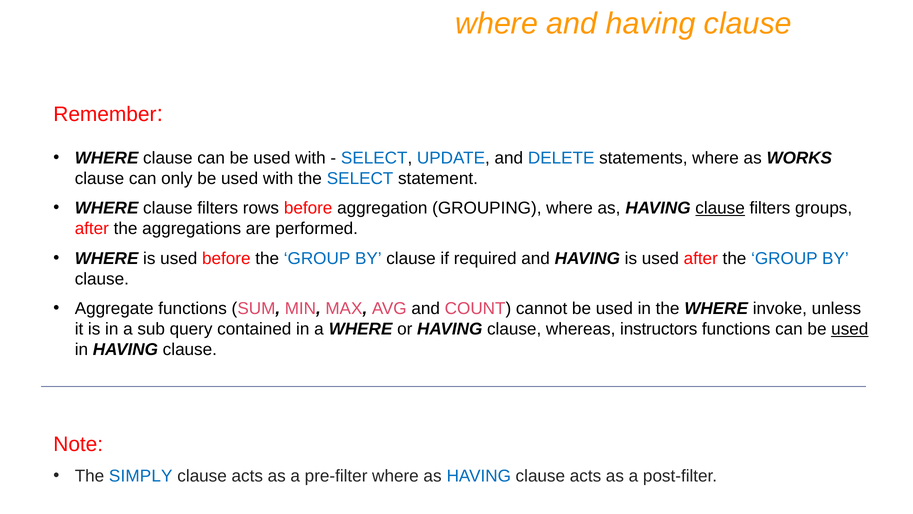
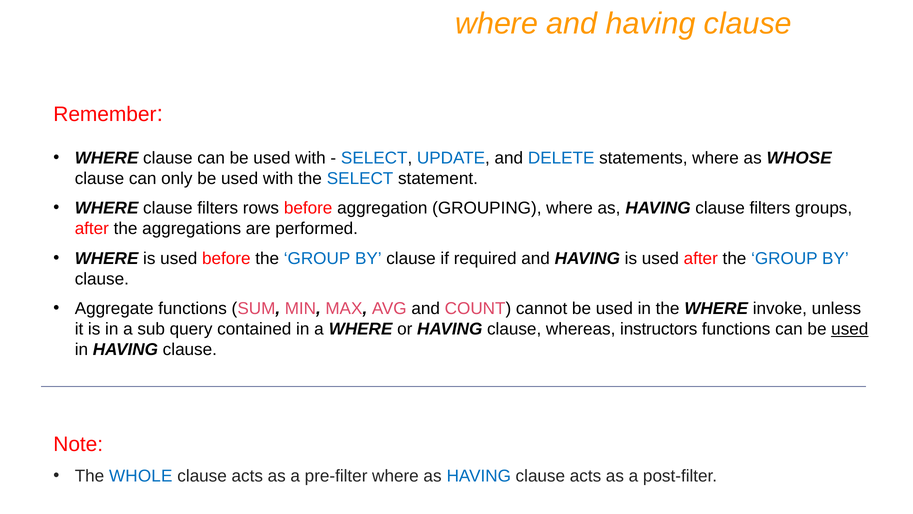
WORKS: WORKS -> WHOSE
clause at (720, 208) underline: present -> none
SIMPLY: SIMPLY -> WHOLE
